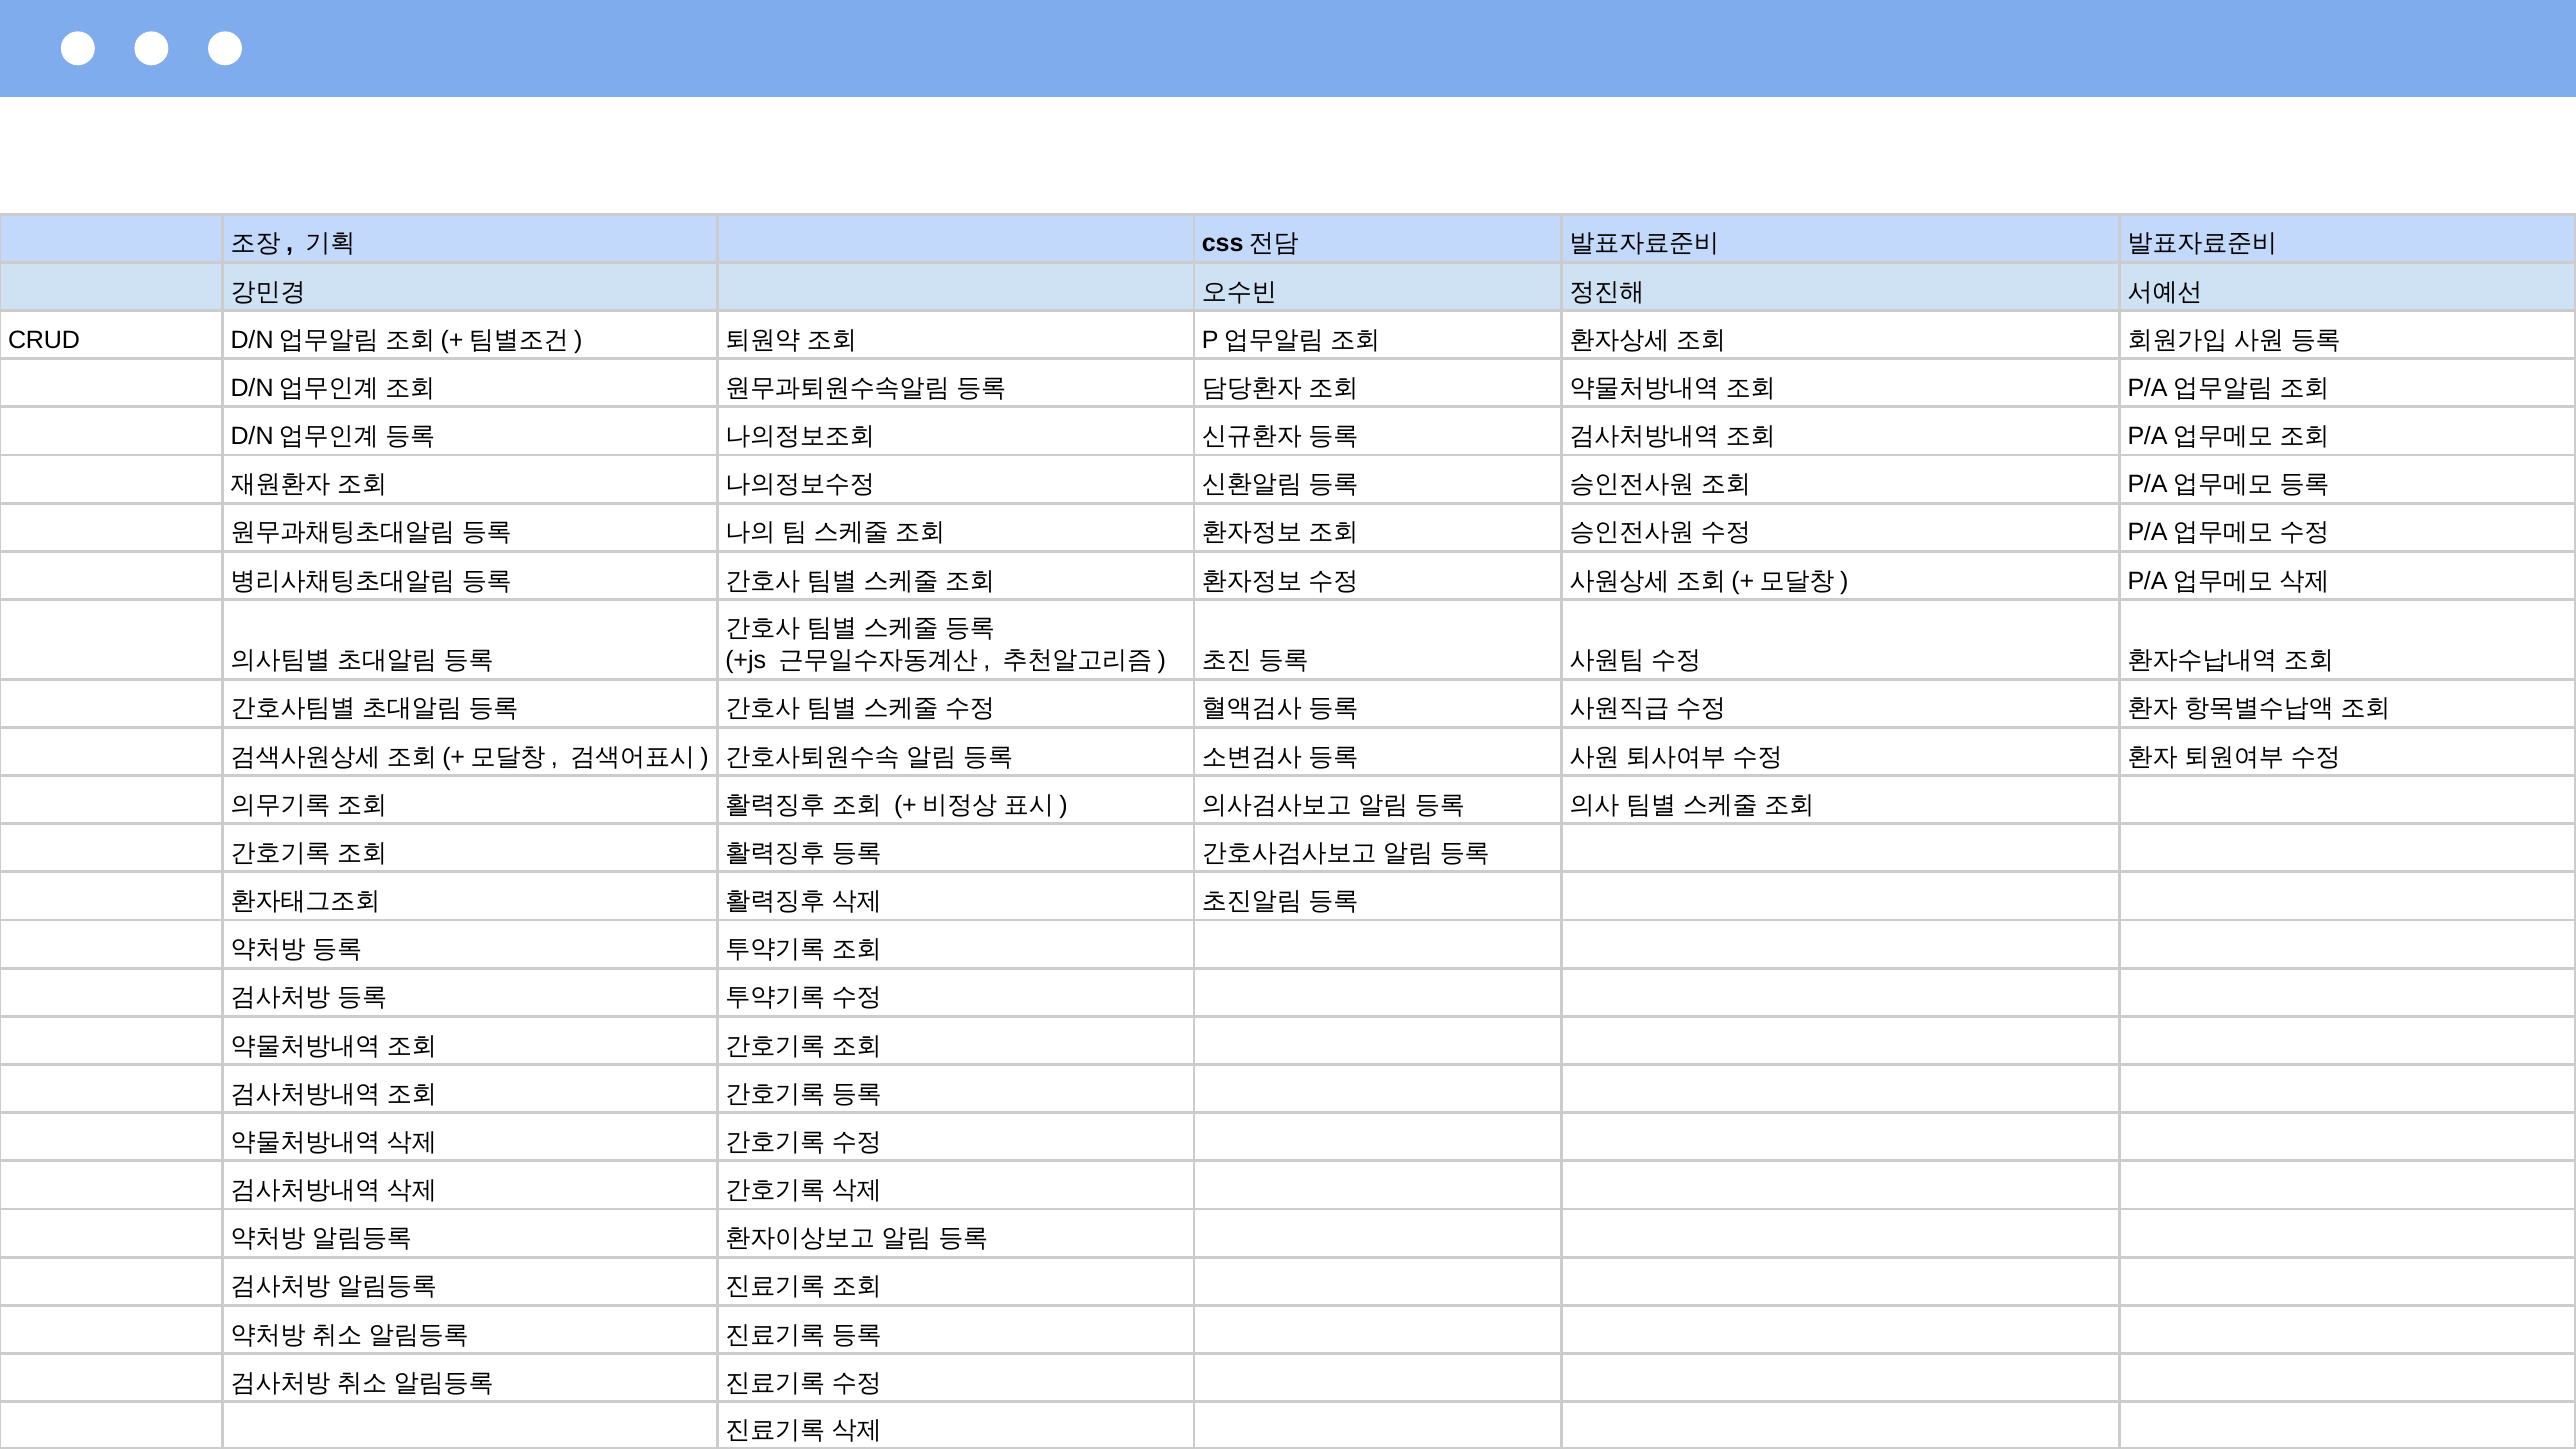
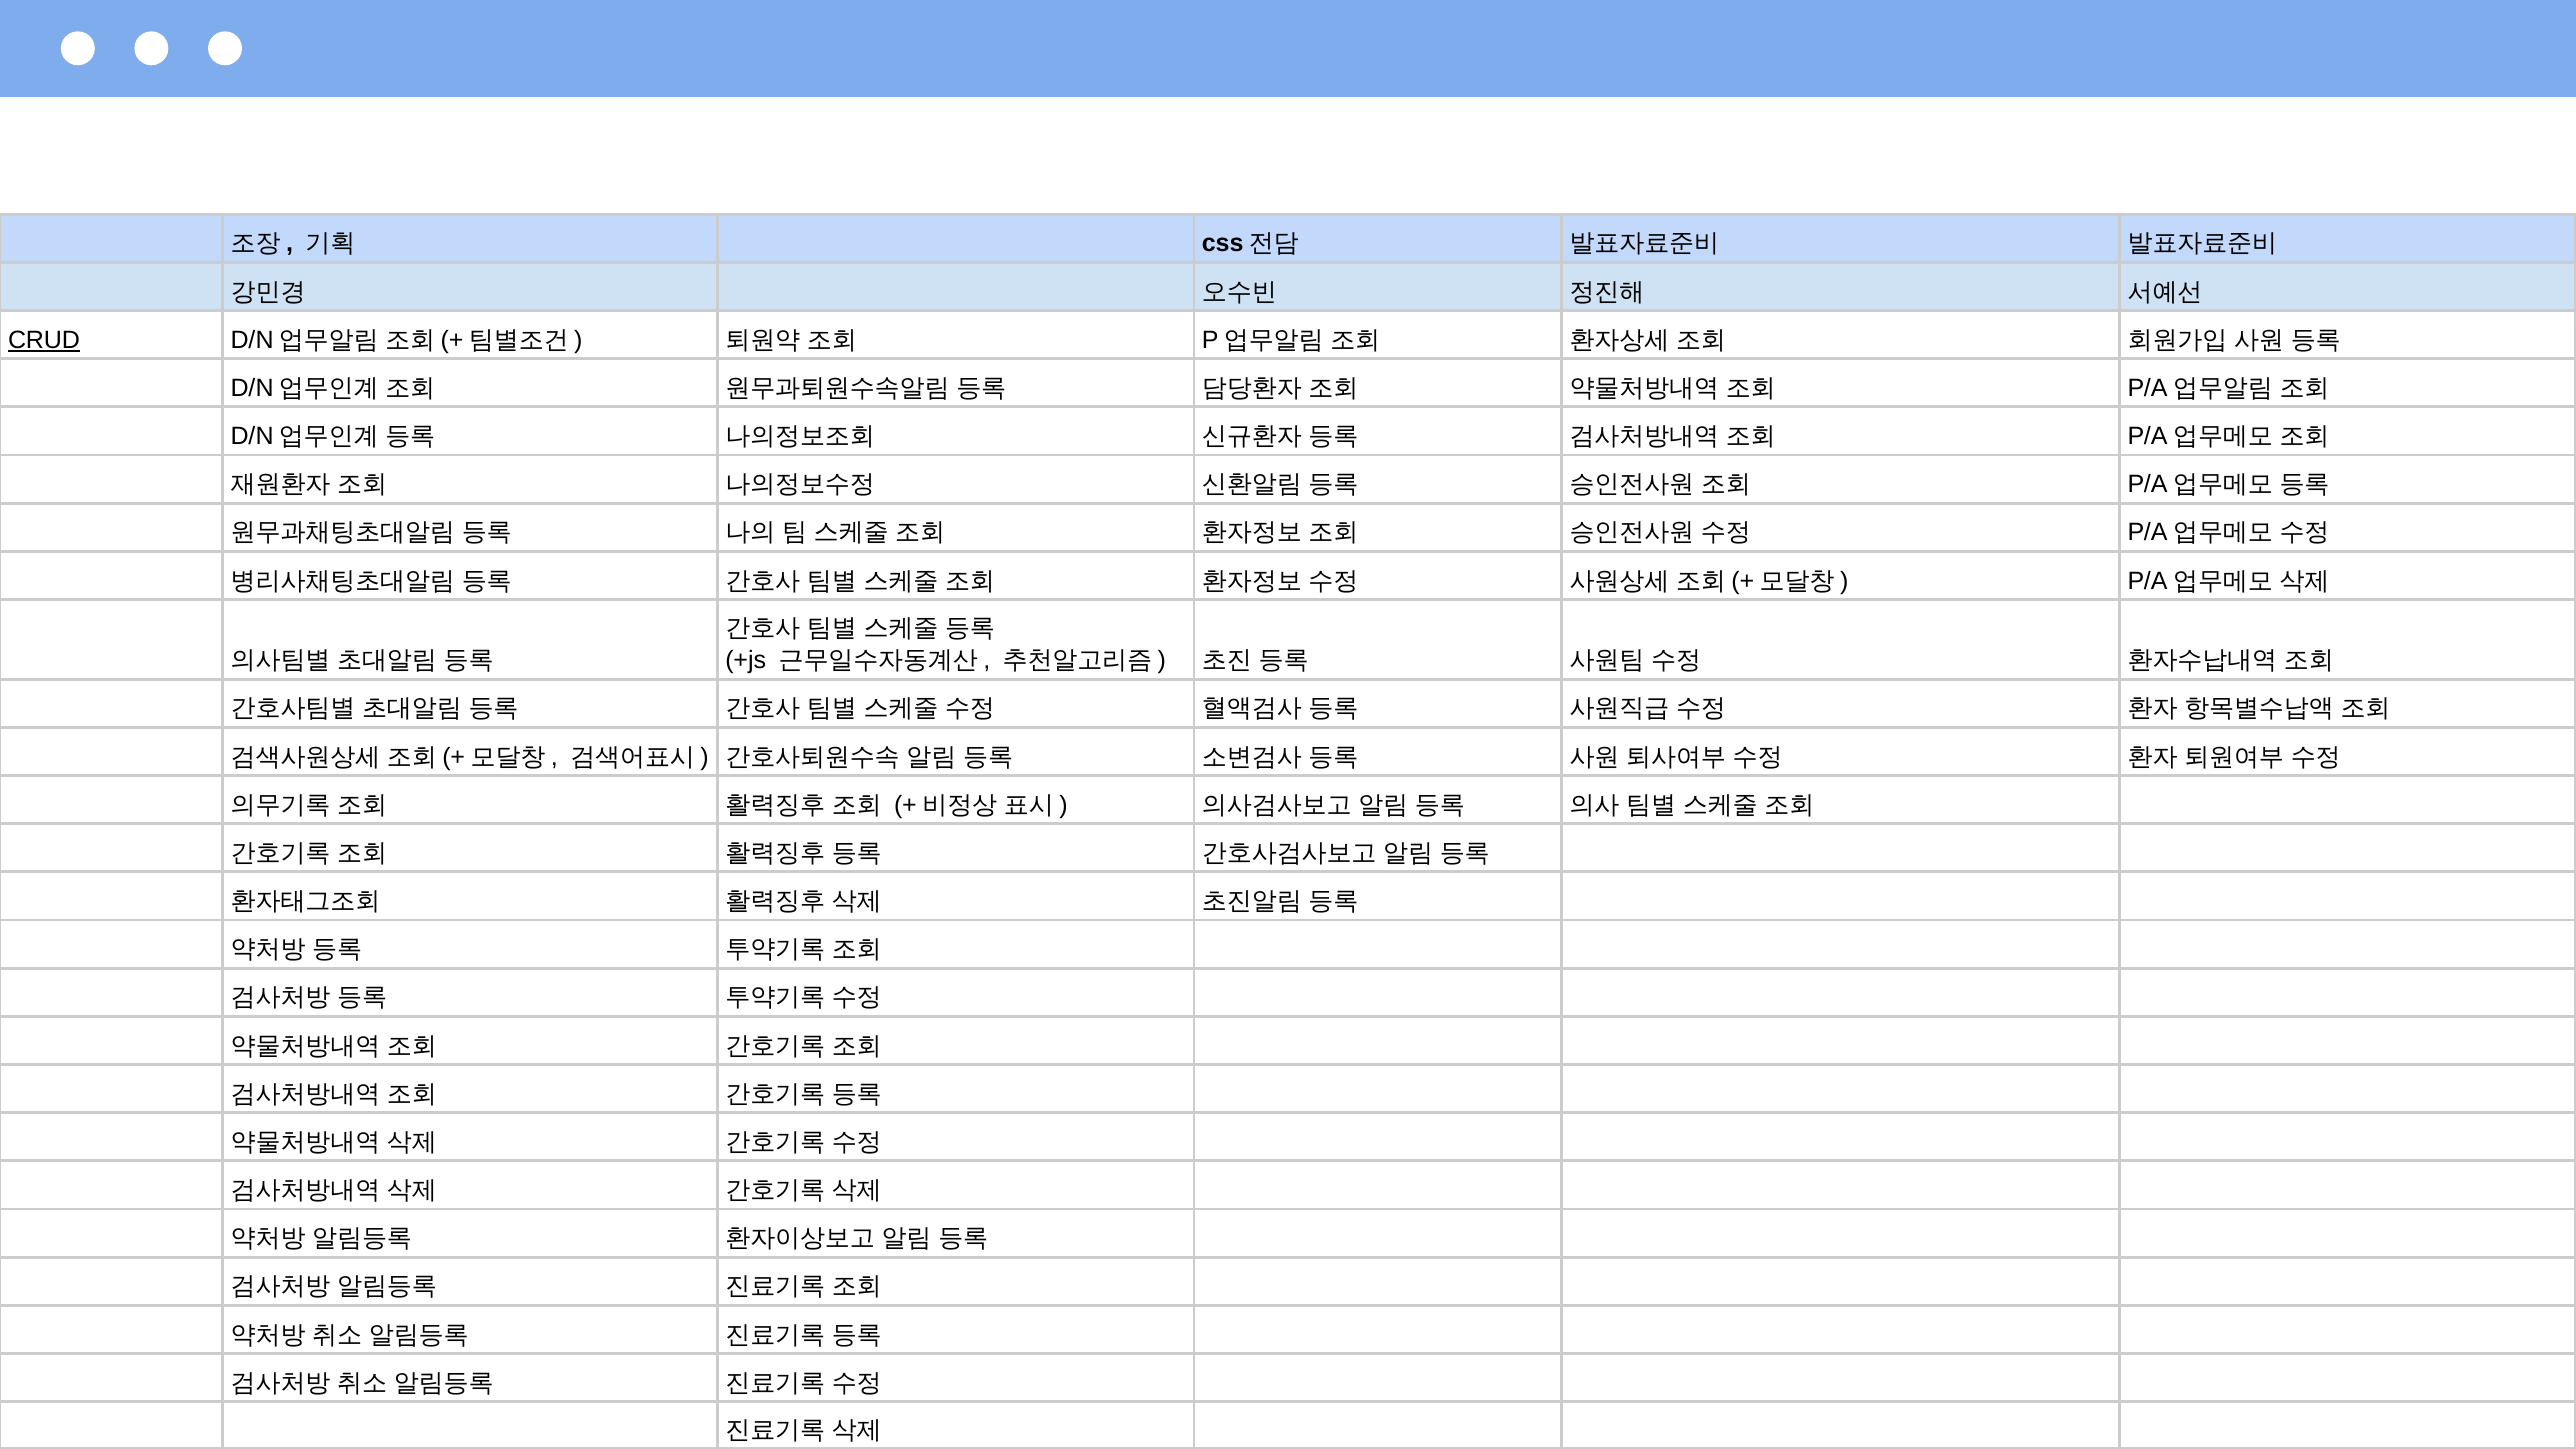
CRUD underline: none -> present
